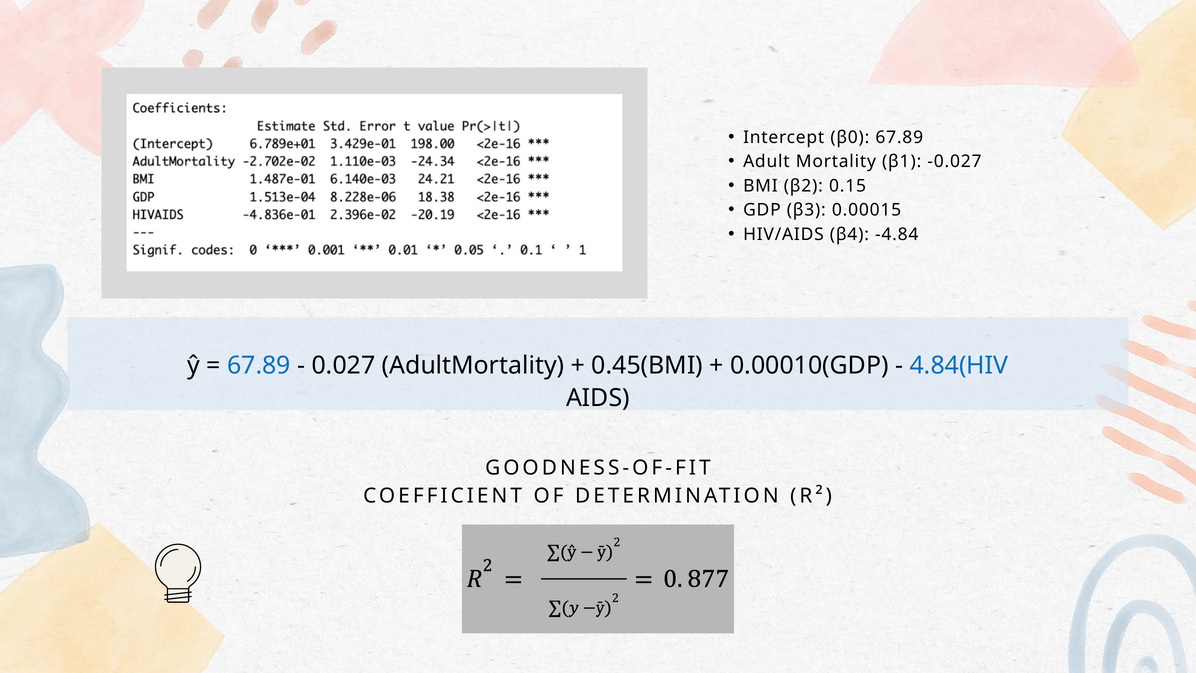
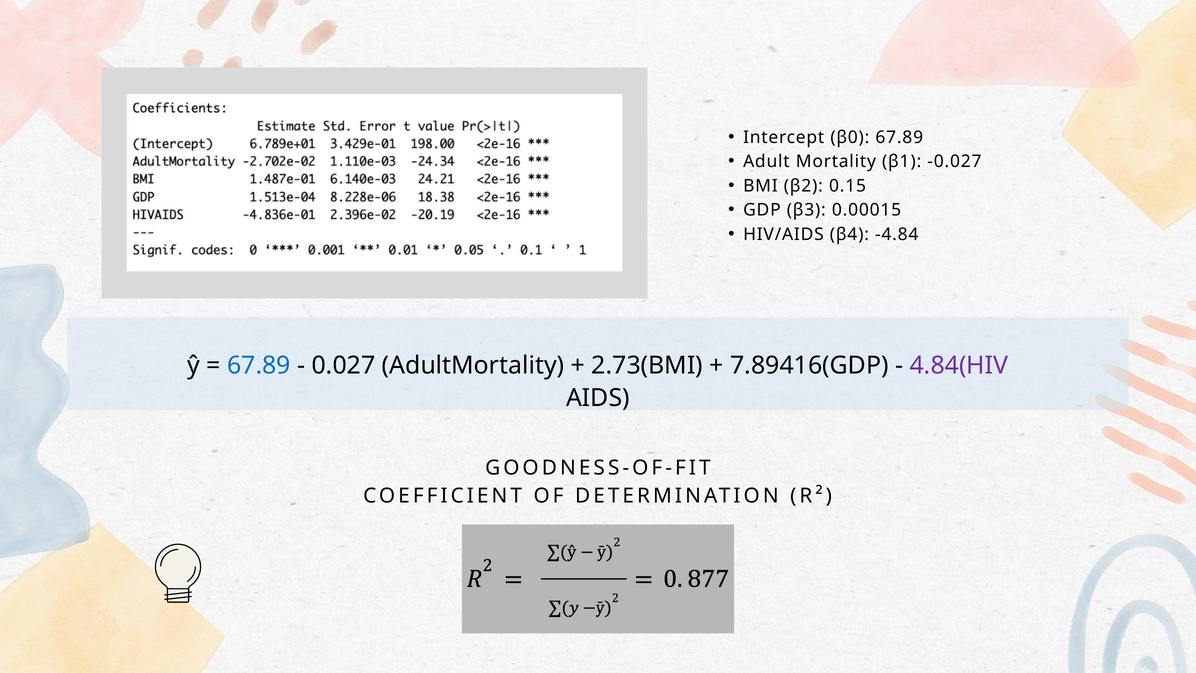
0.45(BMI: 0.45(BMI -> 2.73(BMI
0.00010(GDP: 0.00010(GDP -> 7.89416(GDP
4.84(HIV colour: blue -> purple
